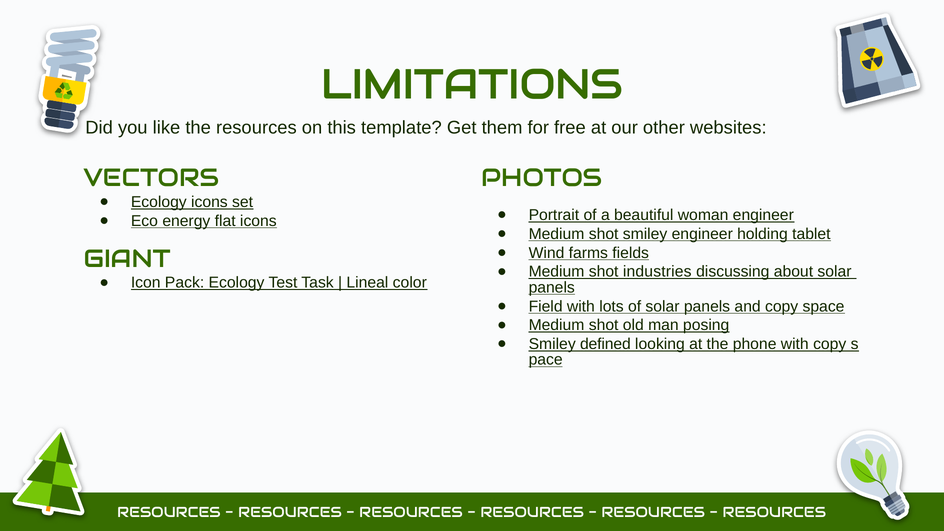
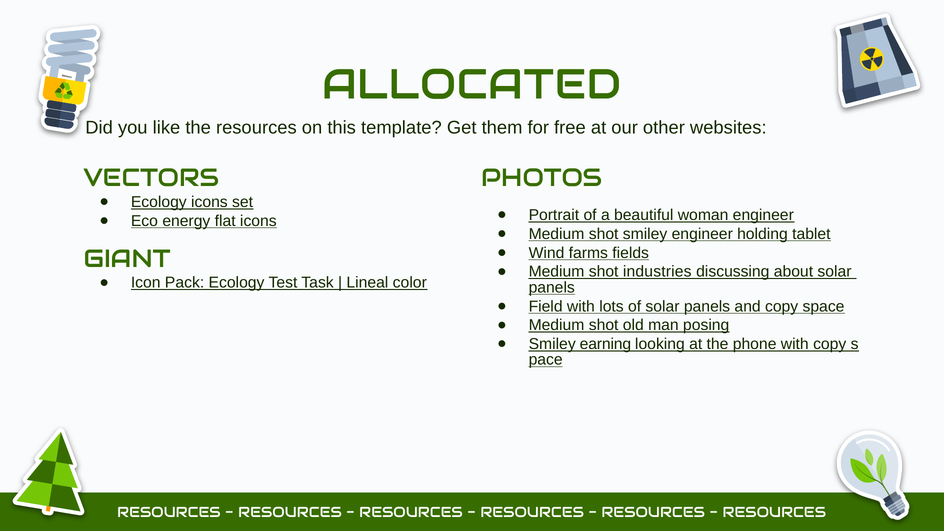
LIMITATIONS: LIMITATIONS -> ALLOCATED
defined: defined -> earning
